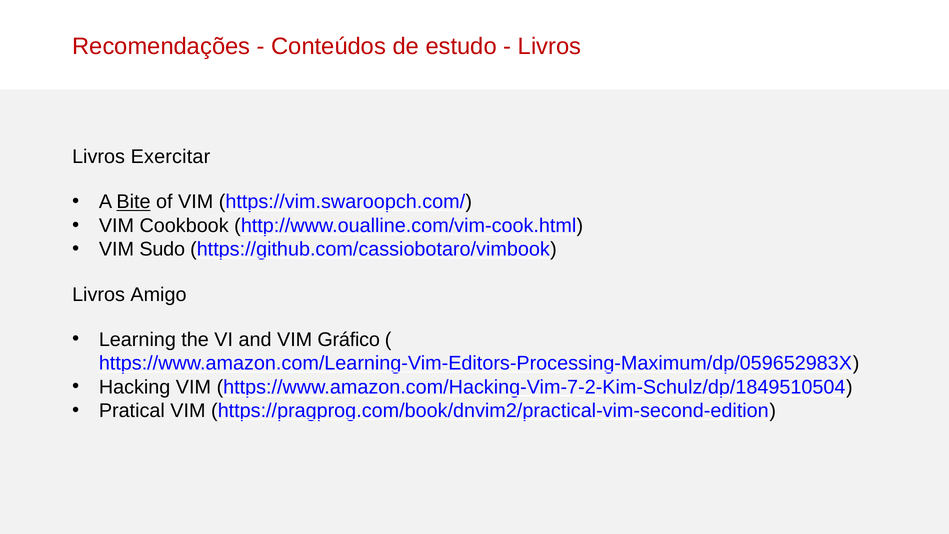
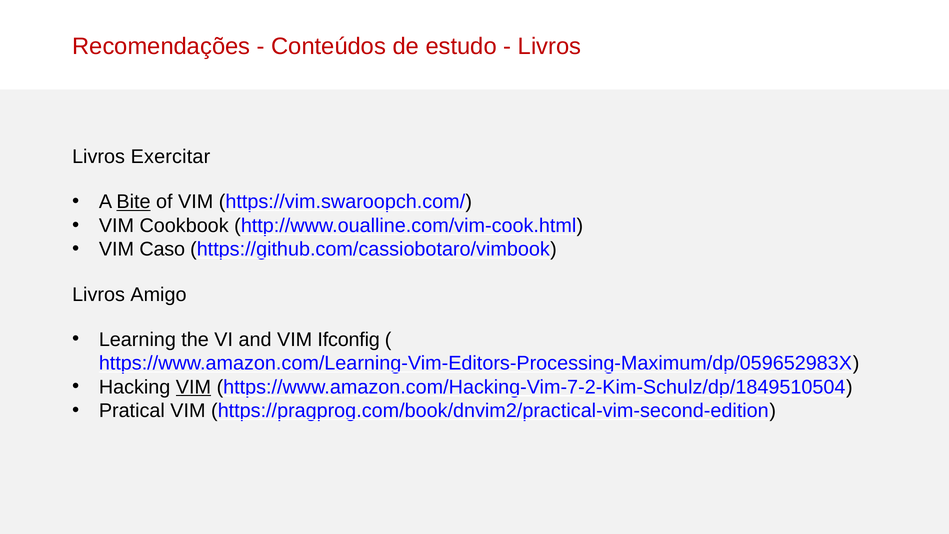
Sudo: Sudo -> Caso
Gráfico: Gráfico -> Ifconfig
VIM at (193, 387) underline: none -> present
